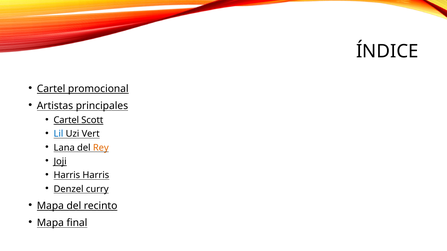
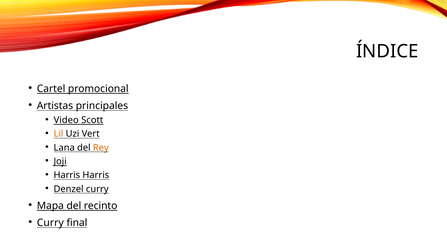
Cartel at (66, 120): Cartel -> Video
Lil colour: blue -> orange
Mapa at (50, 223): Mapa -> Curry
